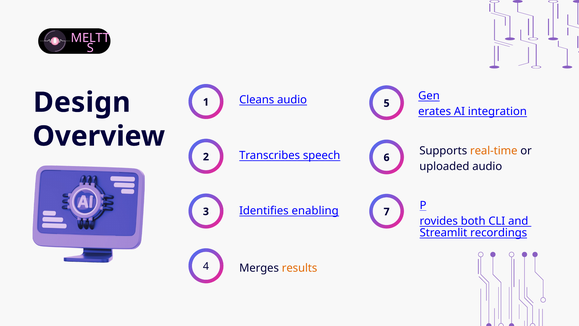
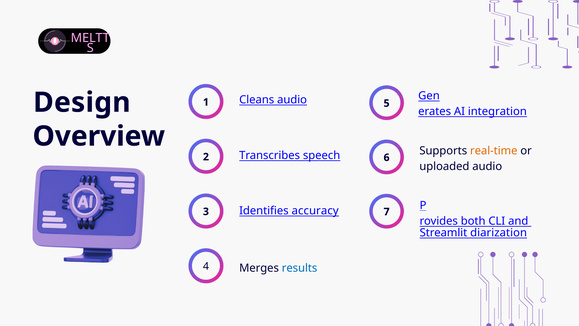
enabling: enabling -> accuracy
recordings: recordings -> diarization
results colour: orange -> blue
